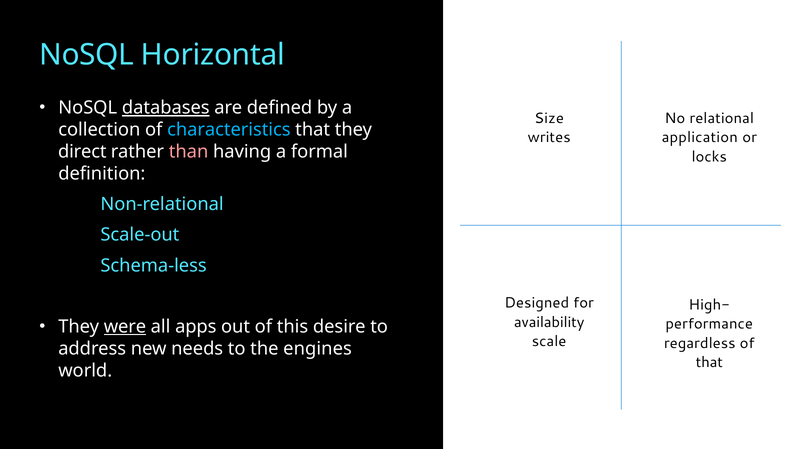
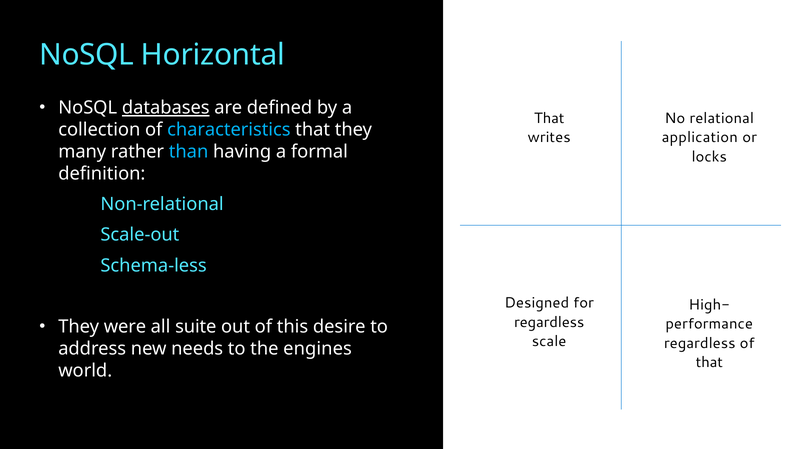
Size at (549, 118): Size -> That
direct: direct -> many
than colour: pink -> light blue
availability at (549, 322): availability -> regardless
were underline: present -> none
apps: apps -> suite
